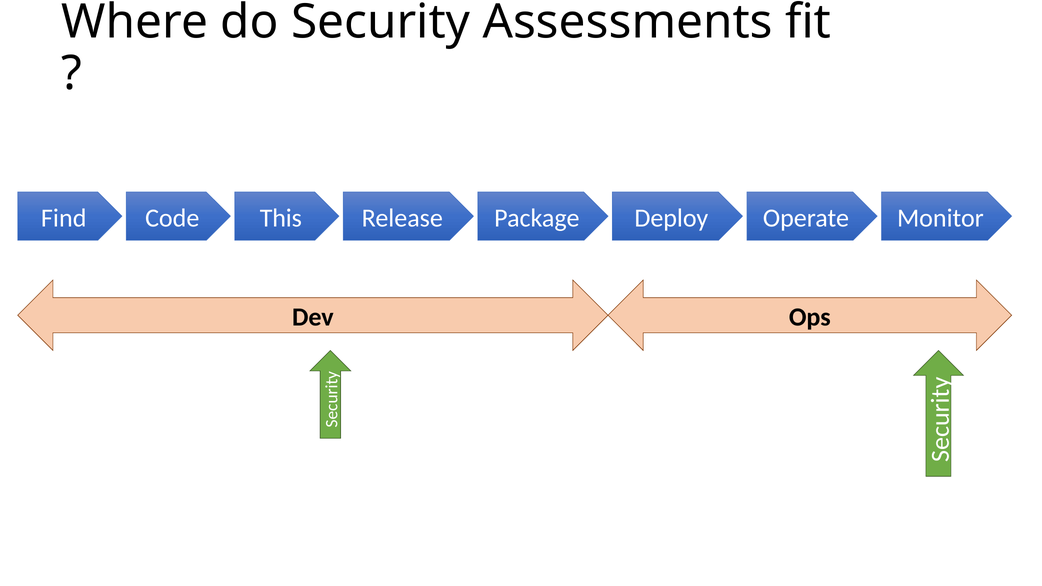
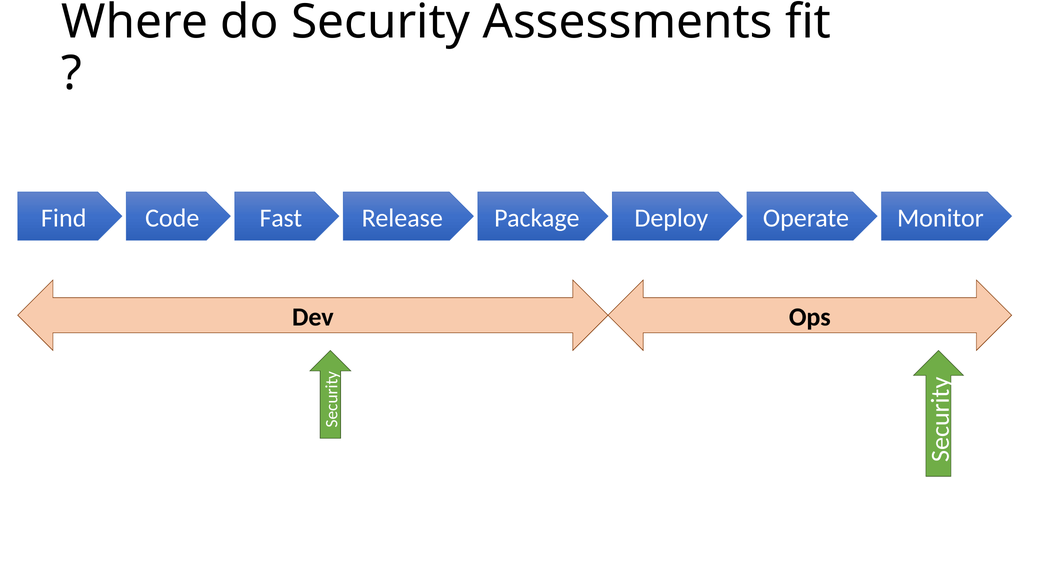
This: This -> Fast
